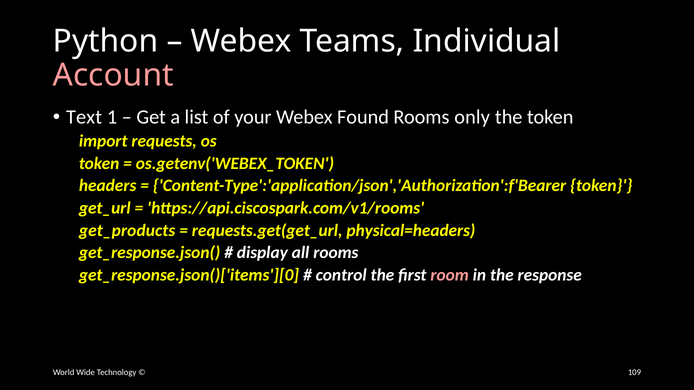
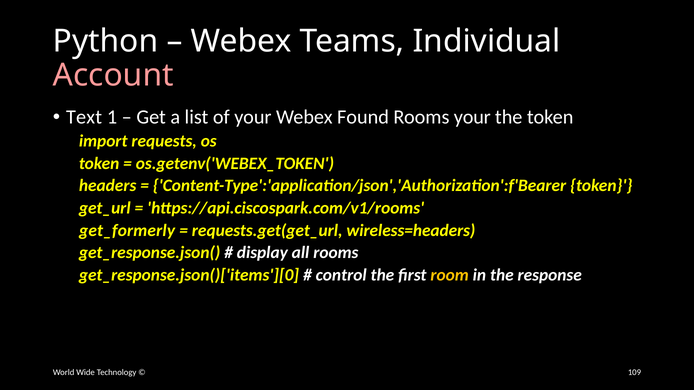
Rooms only: only -> your
get_products: get_products -> get_formerly
physical=headers: physical=headers -> wireless=headers
room colour: pink -> yellow
